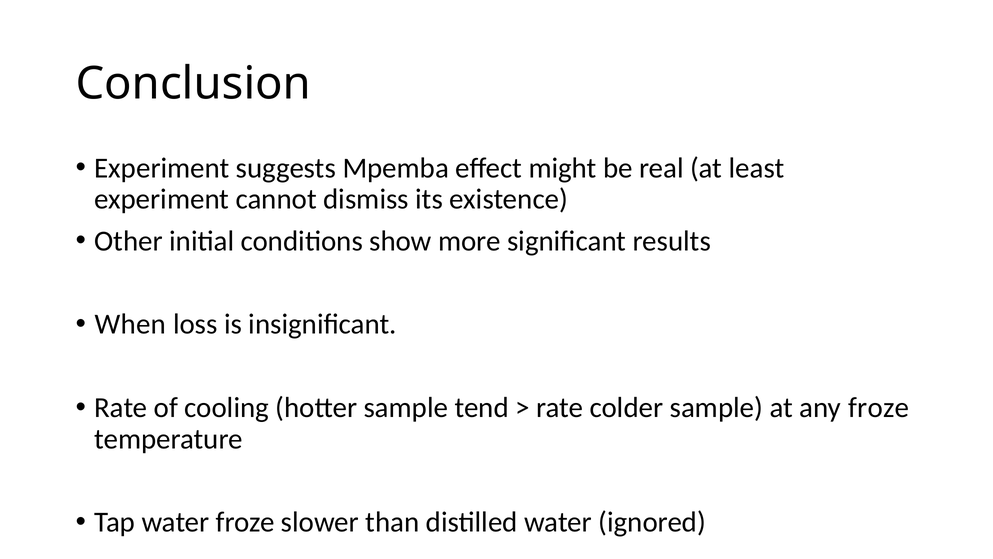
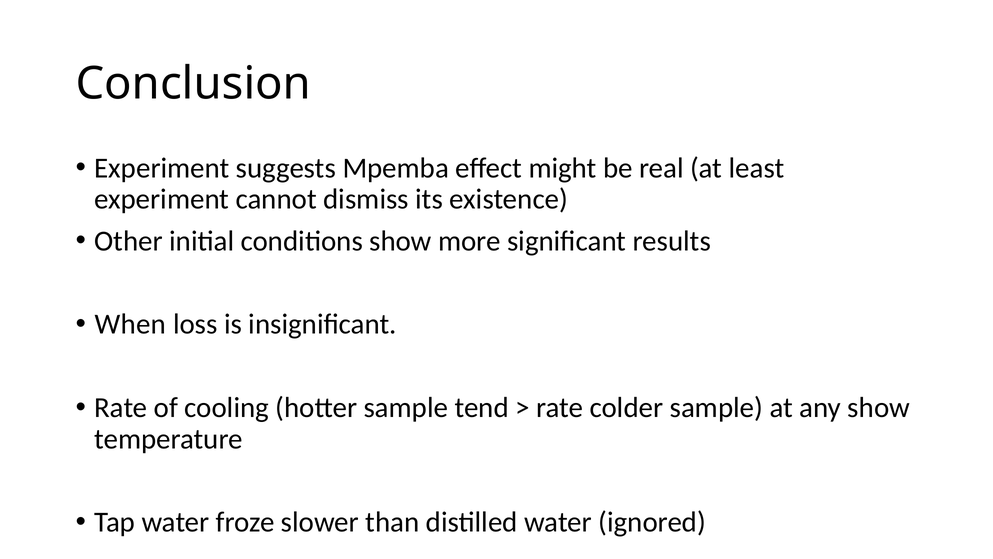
any froze: froze -> show
